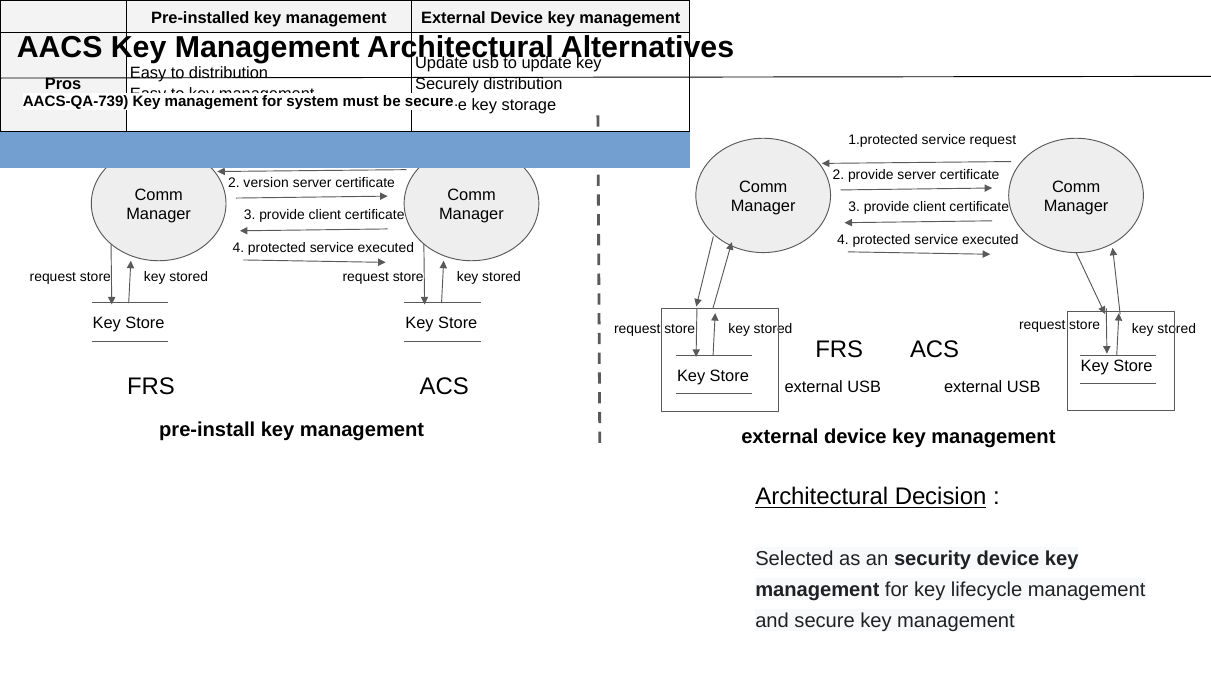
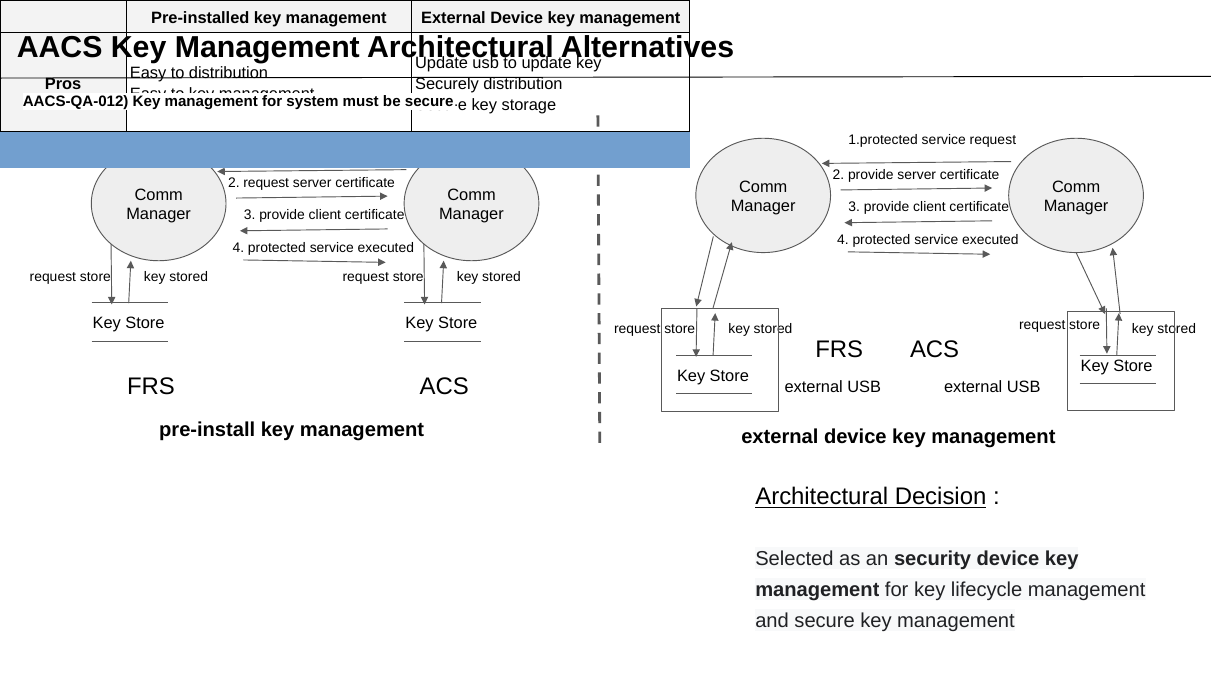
AACS-QA-739: AACS-QA-739 -> AACS-QA-012
2 version: version -> request
